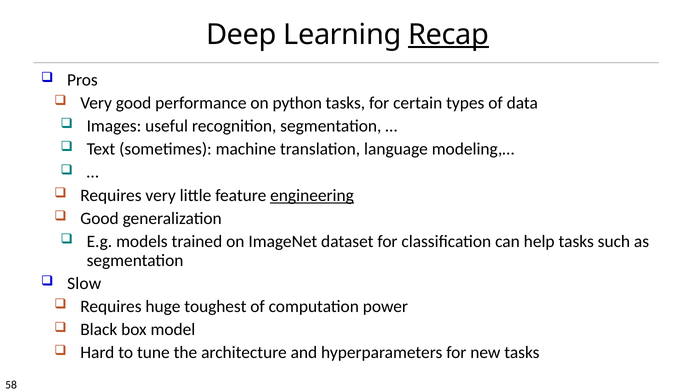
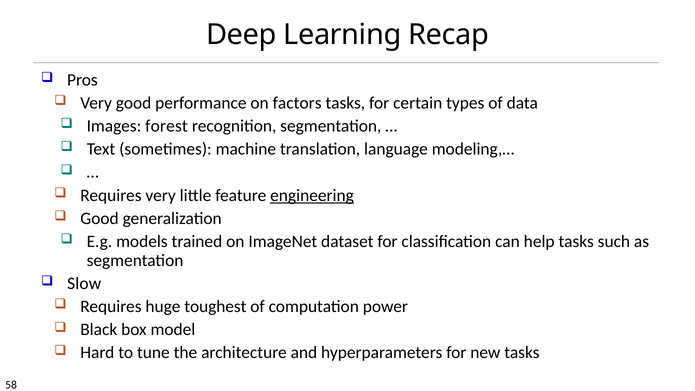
Recap underline: present -> none
python: python -> factors
useful: useful -> forest
